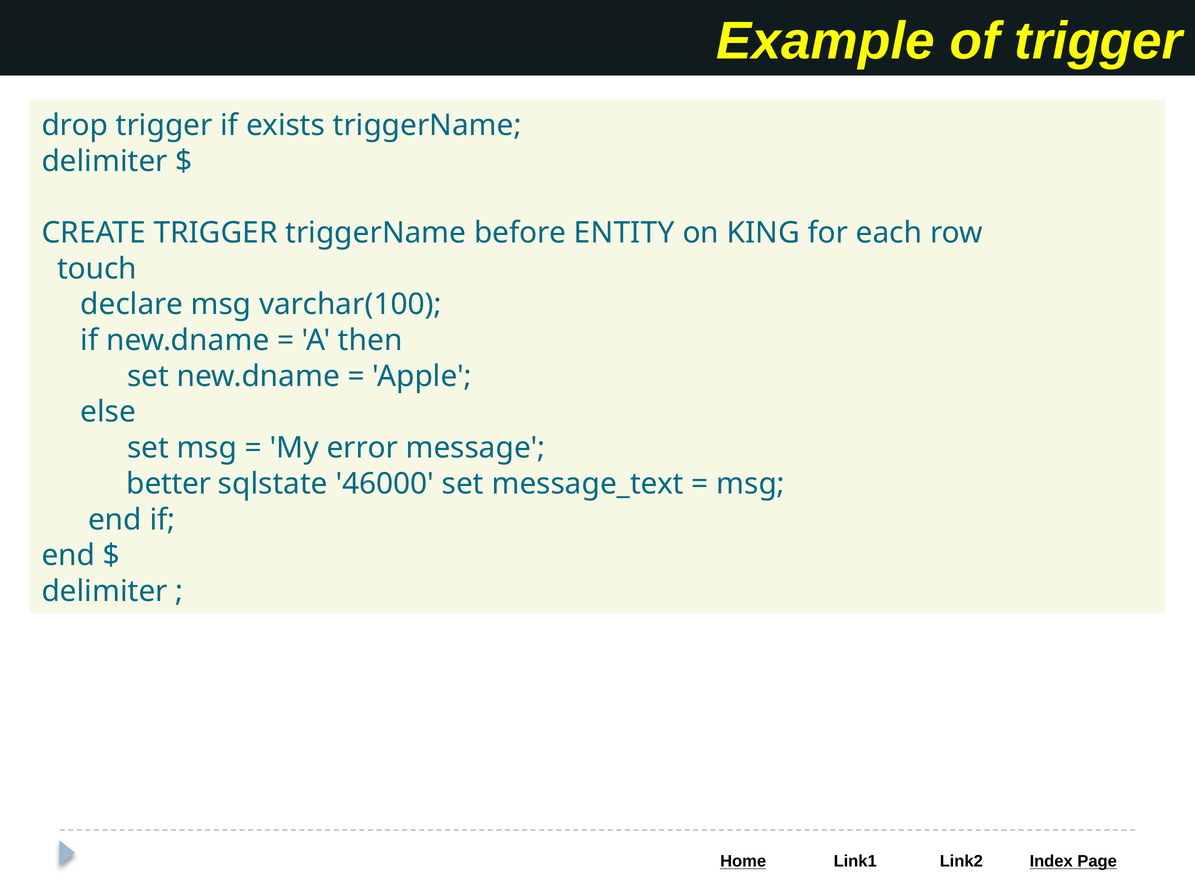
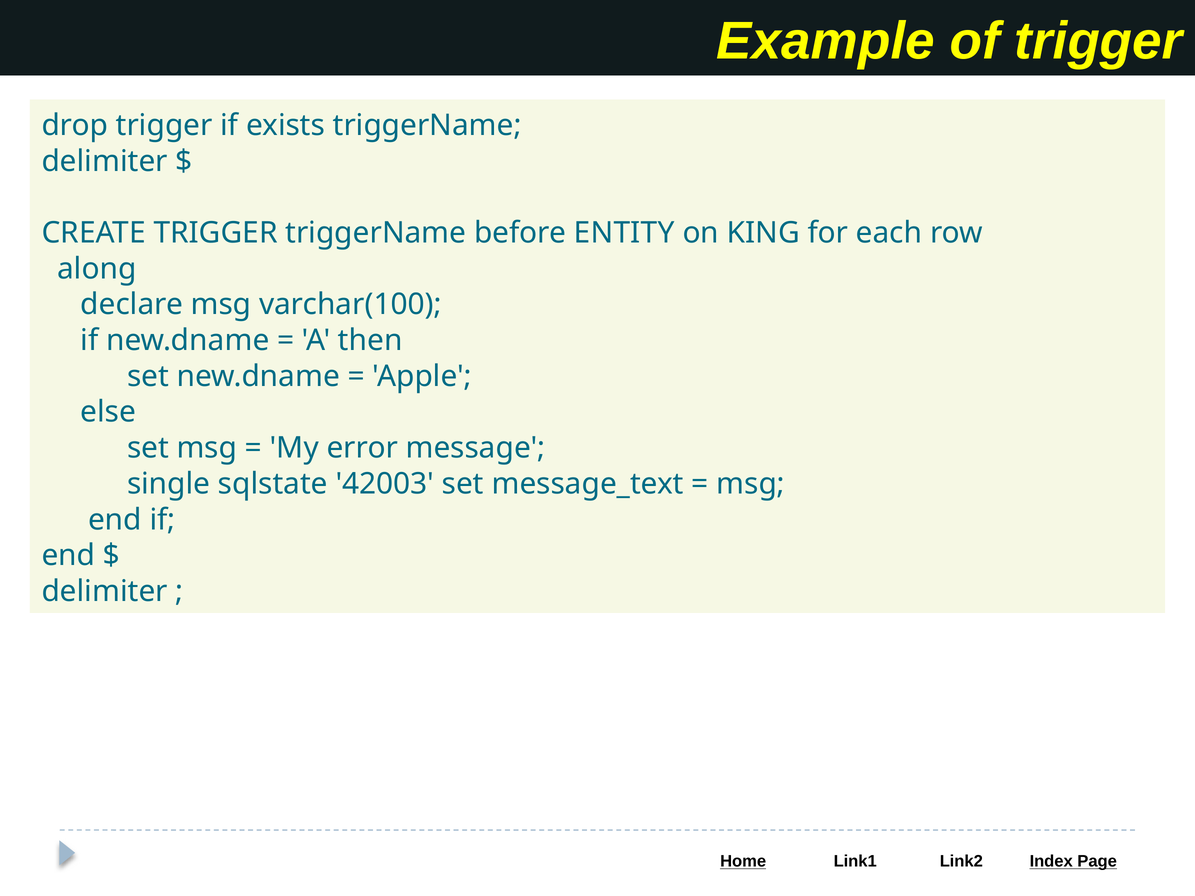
touch: touch -> along
better: better -> single
46000: 46000 -> 42003
